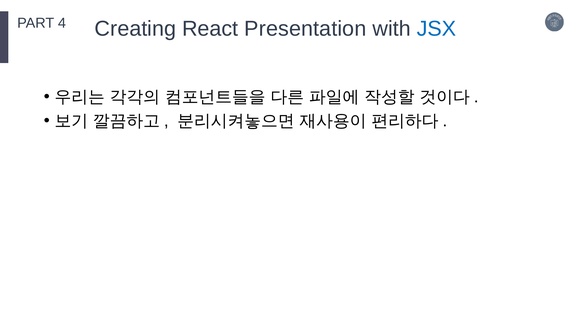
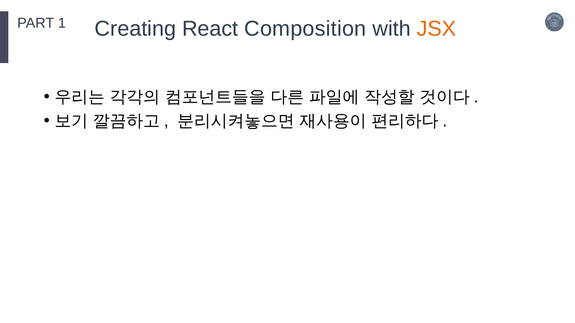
4: 4 -> 1
Presentation: Presentation -> Composition
JSX colour: blue -> orange
